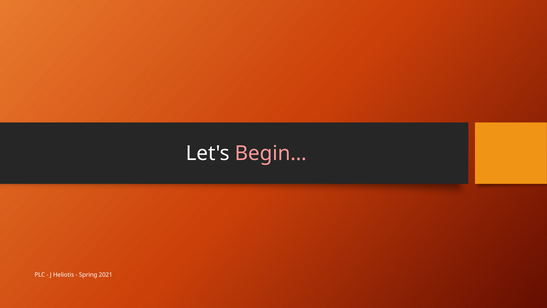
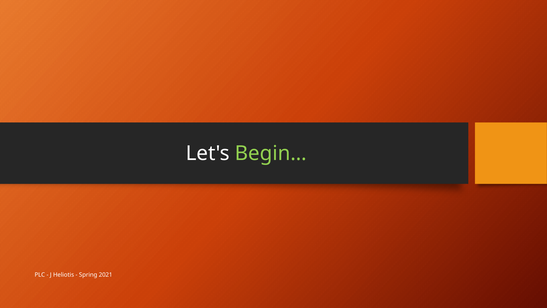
Begin… colour: pink -> light green
